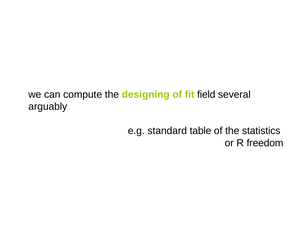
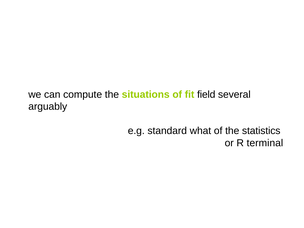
designing: designing -> situations
table: table -> what
freedom: freedom -> terminal
